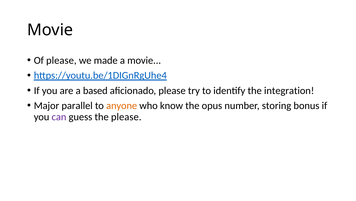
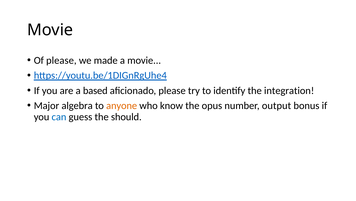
parallel: parallel -> algebra
storing: storing -> output
can colour: purple -> blue
the please: please -> should
